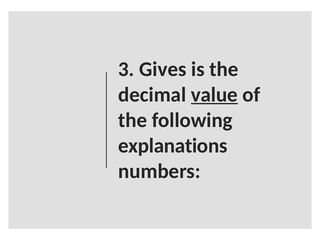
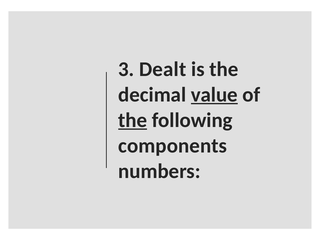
Gives: Gives -> Dealt
the at (133, 120) underline: none -> present
explanations: explanations -> components
